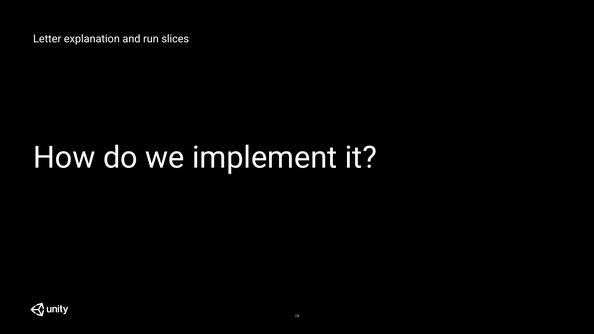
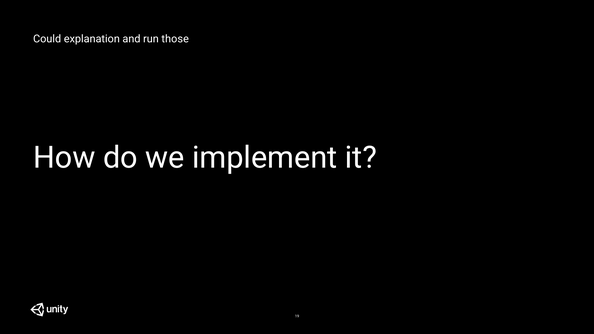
Letter: Letter -> Could
slices: slices -> those
